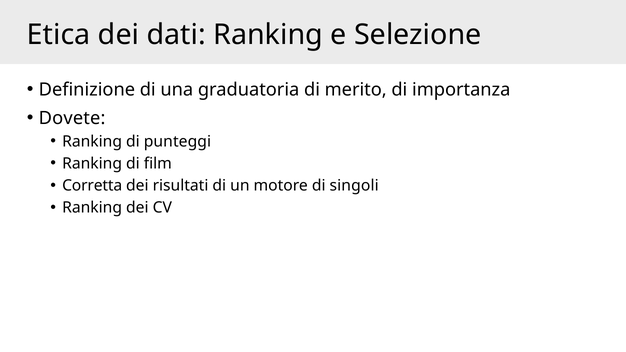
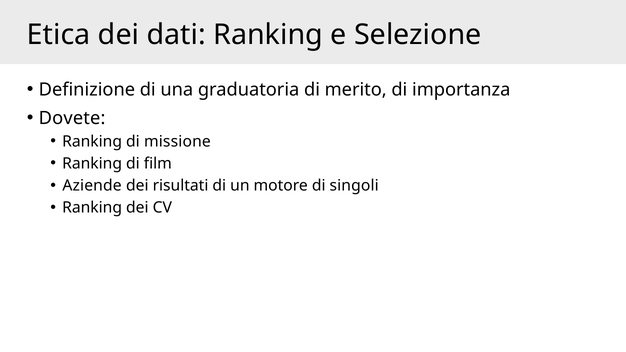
punteggi: punteggi -> missione
Corretta: Corretta -> Aziende
